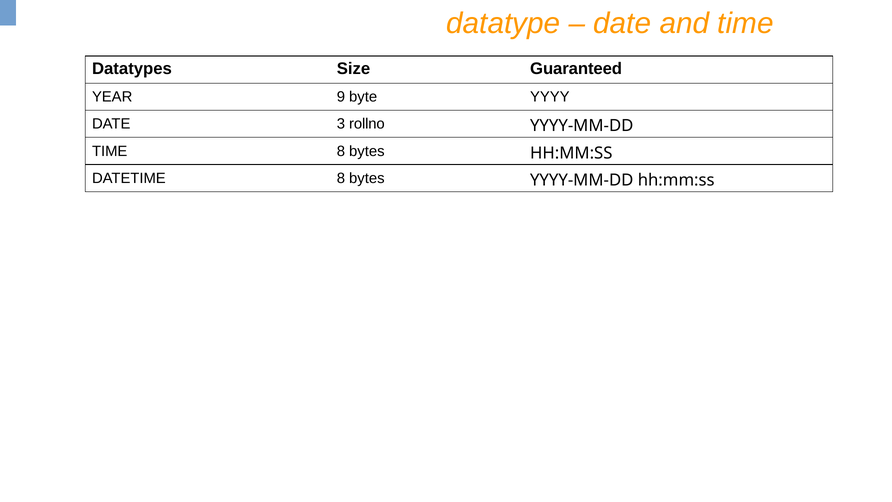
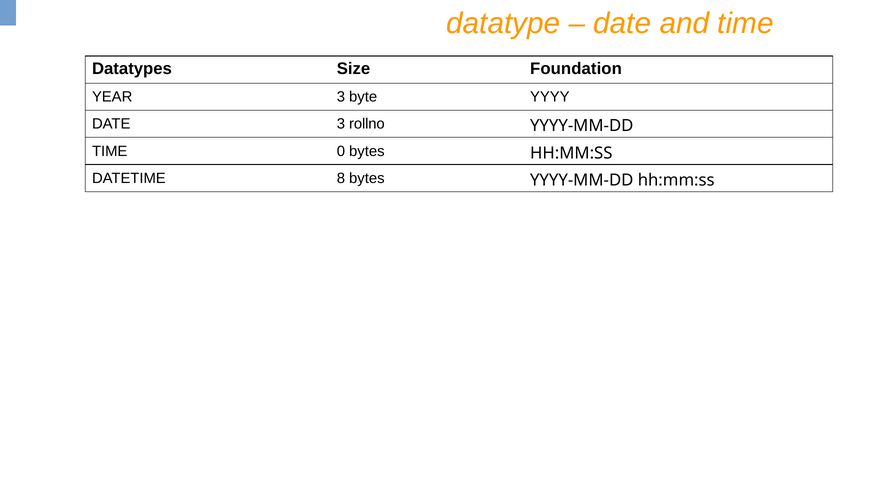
Guaranteed: Guaranteed -> Foundation
YEAR 9: 9 -> 3
TIME 8: 8 -> 0
